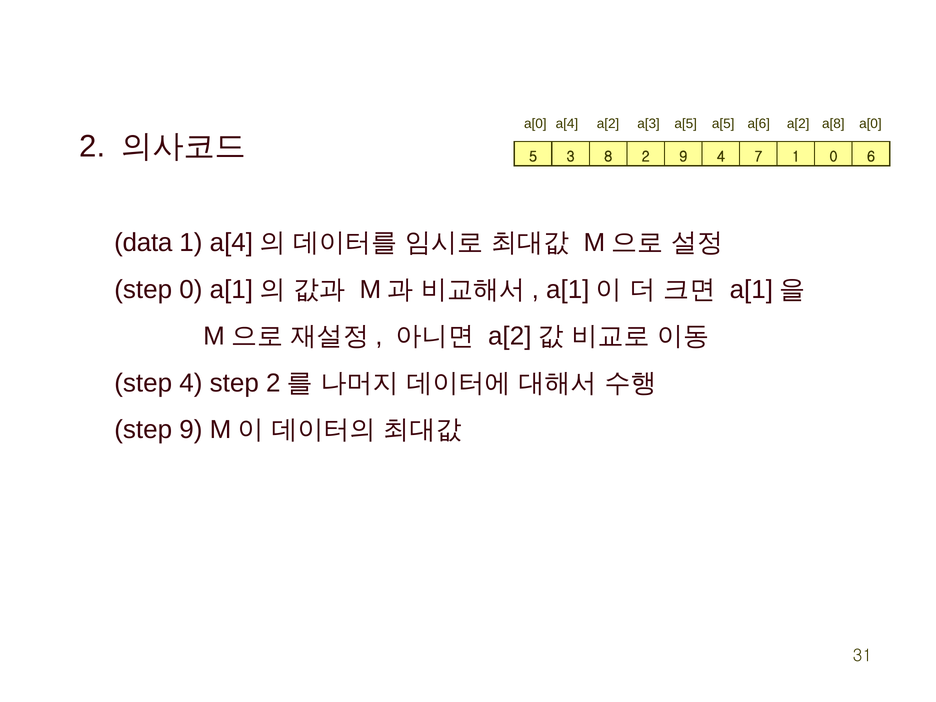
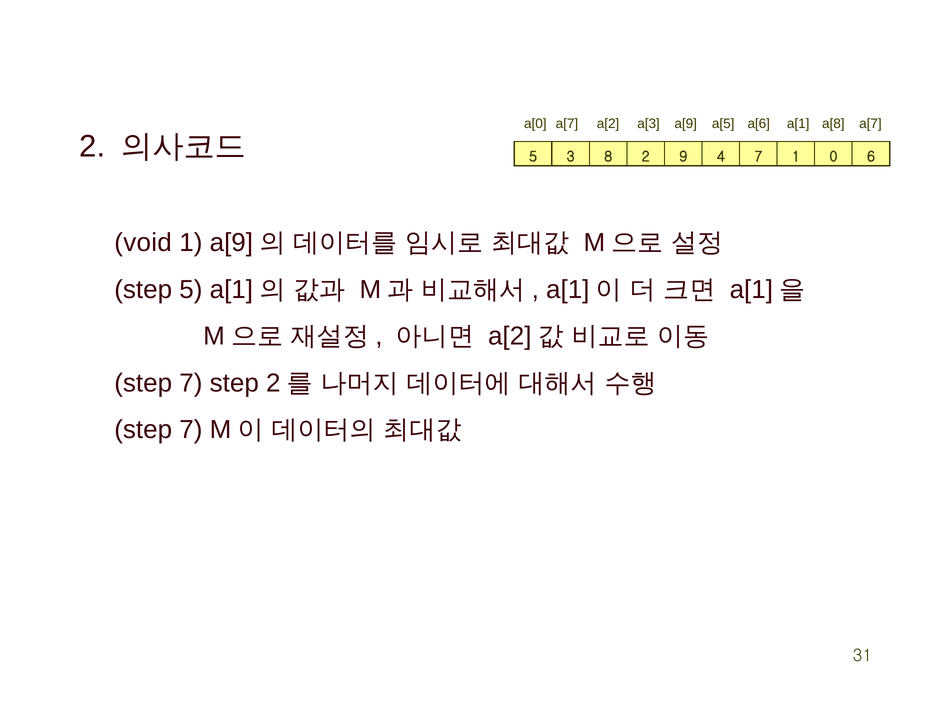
a[0 a[4: a[4 -> a[7
a[3 a[5: a[5 -> a[9
a[6 a[2: a[2 -> a[1
a[8 a[0: a[0 -> a[7
data: data -> void
1 a[4: a[4 -> a[9
step 0: 0 -> 5
4 at (191, 383): 4 -> 7
9 at (191, 430): 9 -> 7
